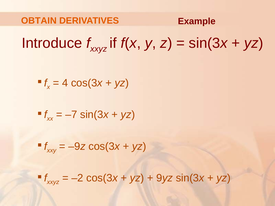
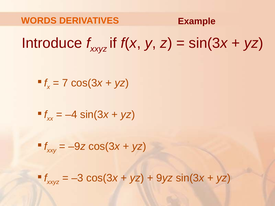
OBTAIN: OBTAIN -> WORDS
4: 4 -> 7
–7: –7 -> –4
–2: –2 -> –3
